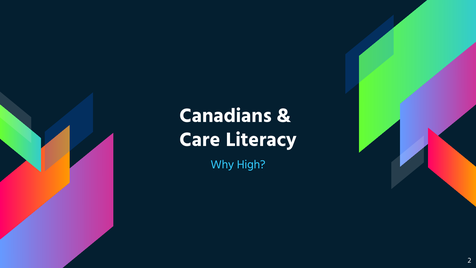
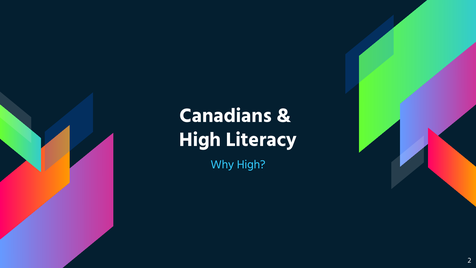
Care at (200, 139): Care -> High
